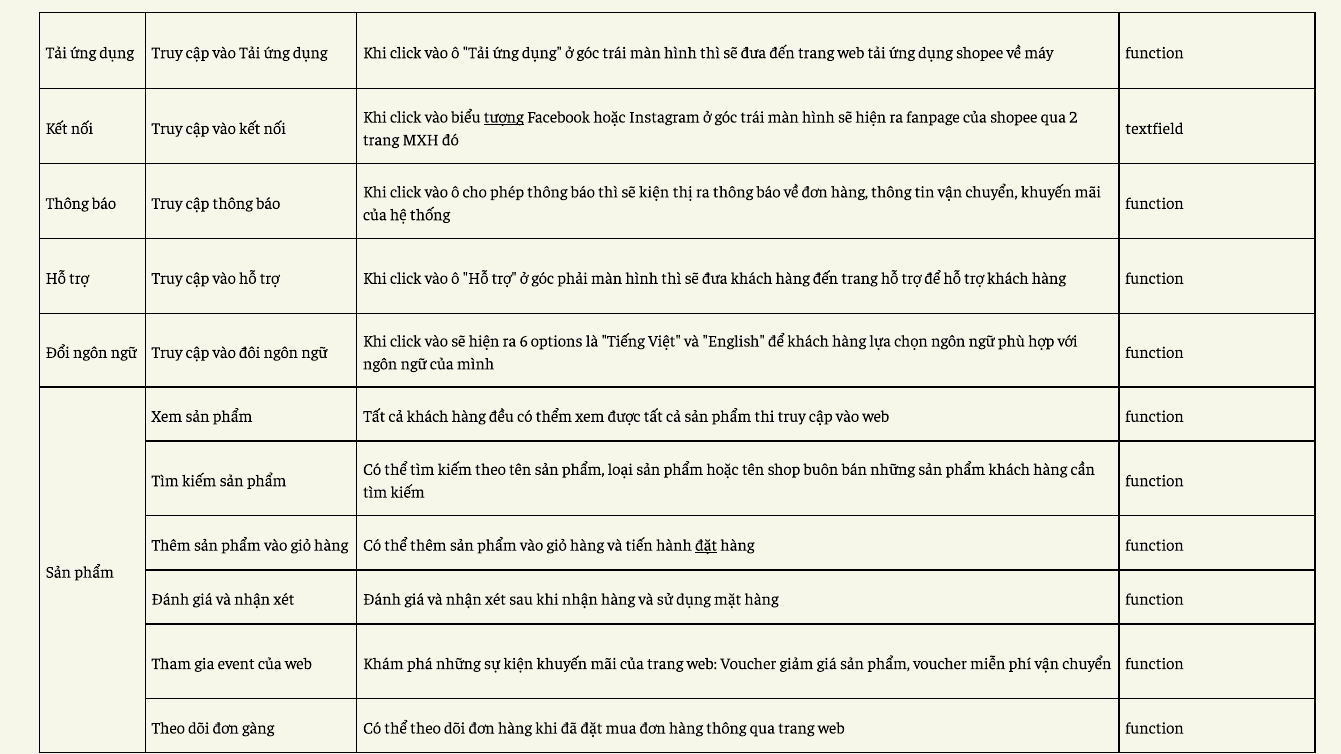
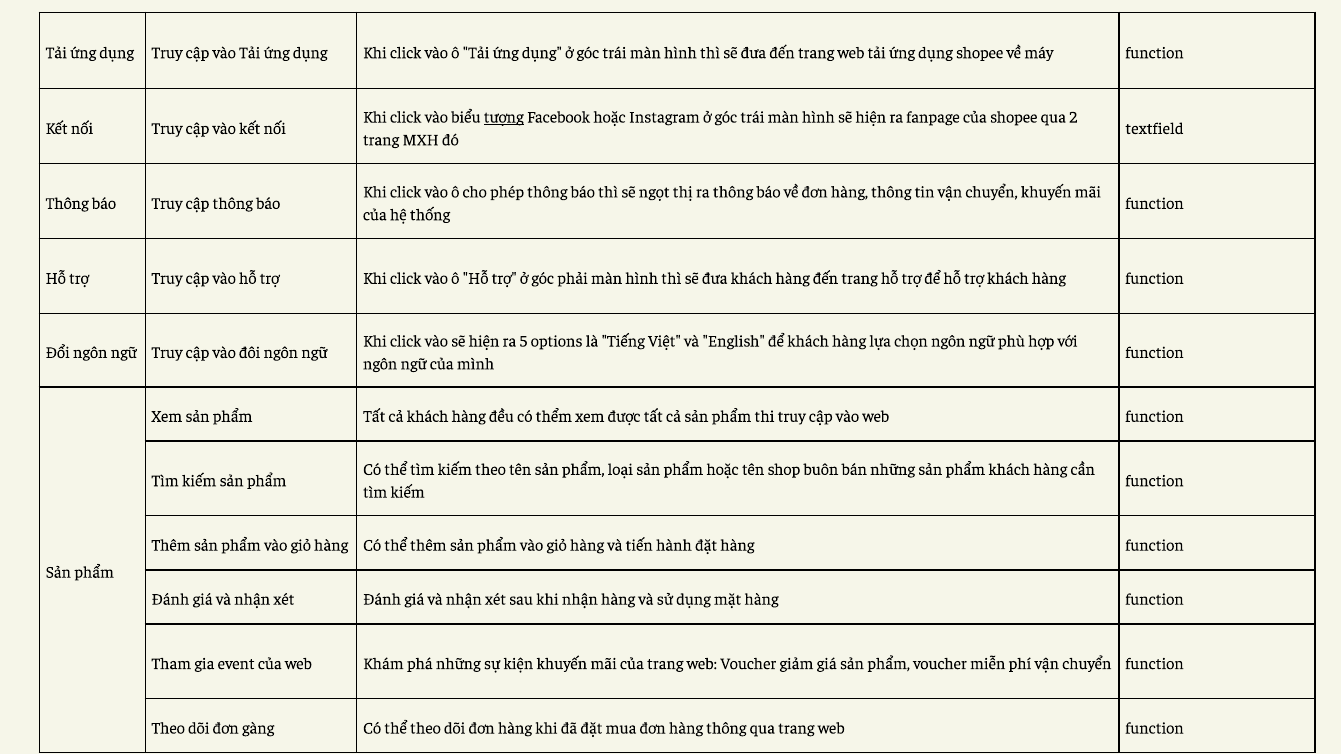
sẽ kiện: kiện -> ngọt
6: 6 -> 5
đặt at (706, 546) underline: present -> none
